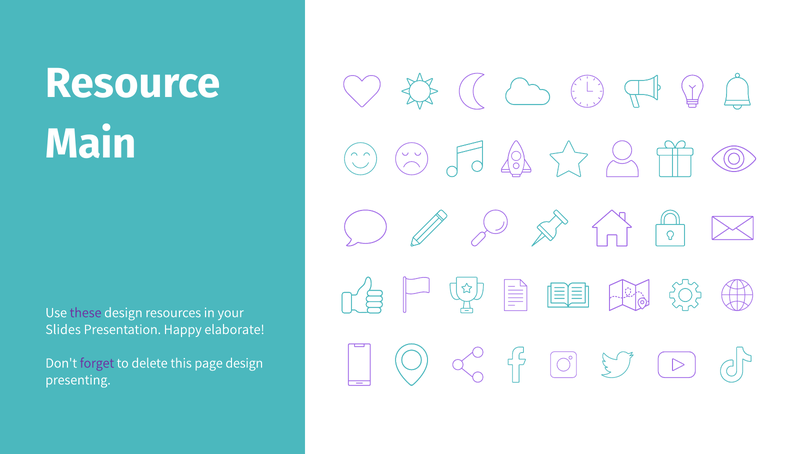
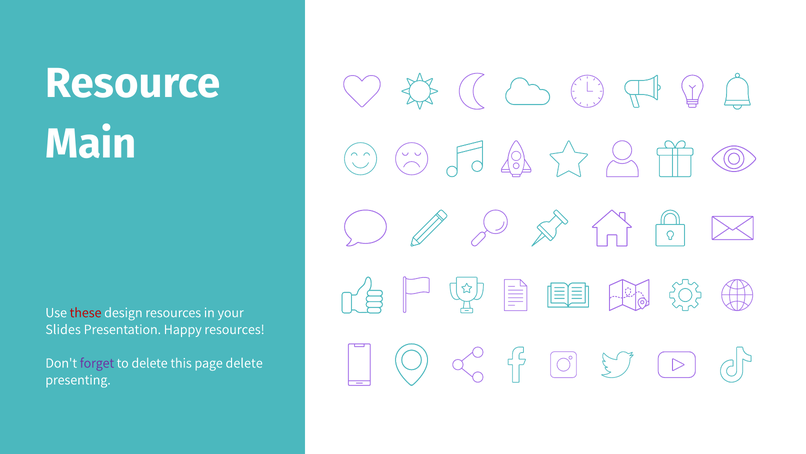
these colour: purple -> red
Happy elaborate: elaborate -> resources
page design: design -> delete
